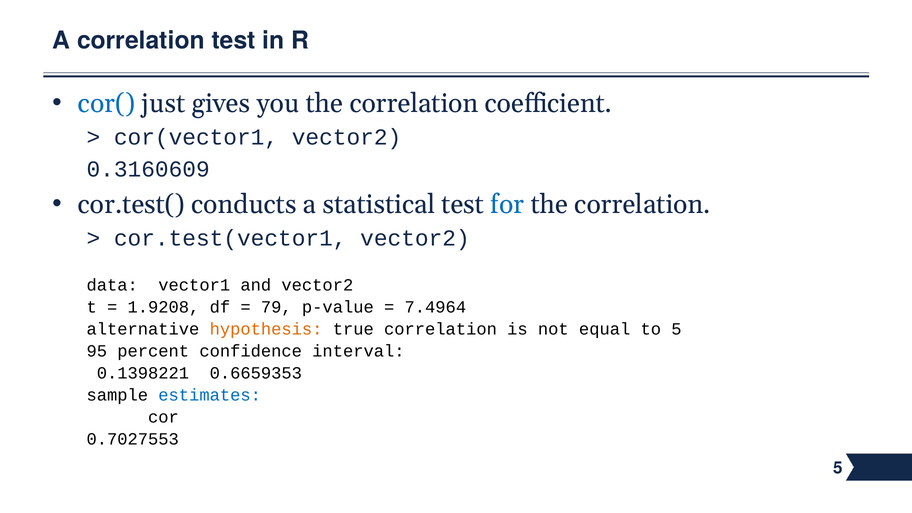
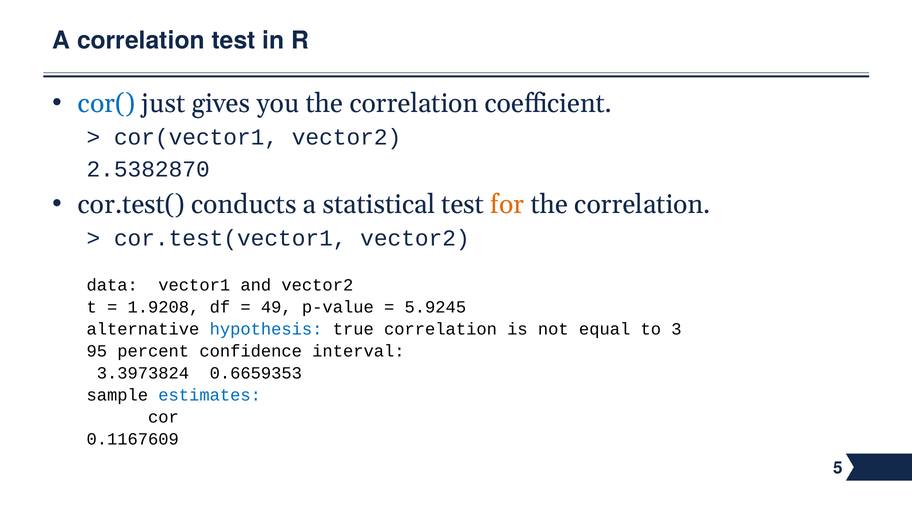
0.3160609: 0.3160609 -> 2.5382870
for colour: blue -> orange
79: 79 -> 49
7.4964: 7.4964 -> 5.9245
hypothesis colour: orange -> blue
to 5: 5 -> 3
0.1398221: 0.1398221 -> 3.3973824
0.7027553: 0.7027553 -> 0.1167609
